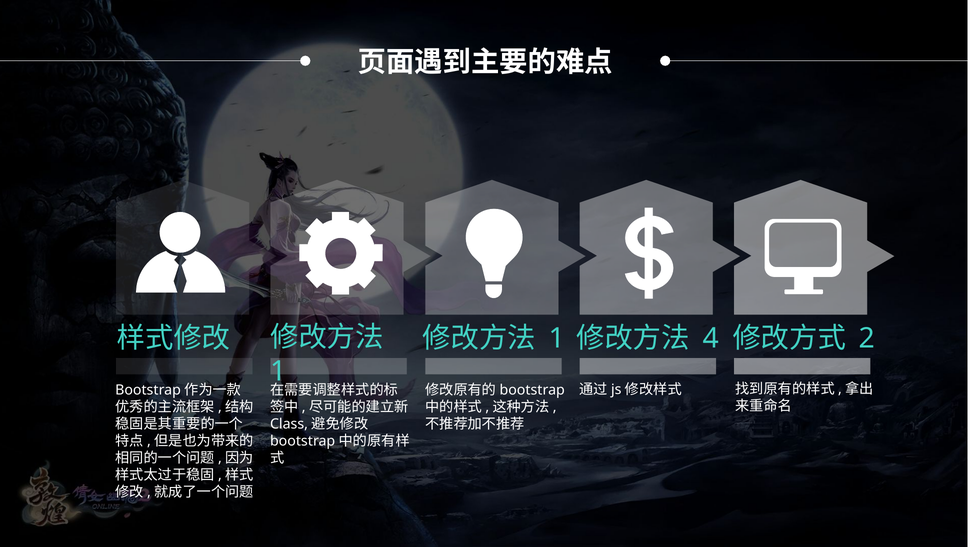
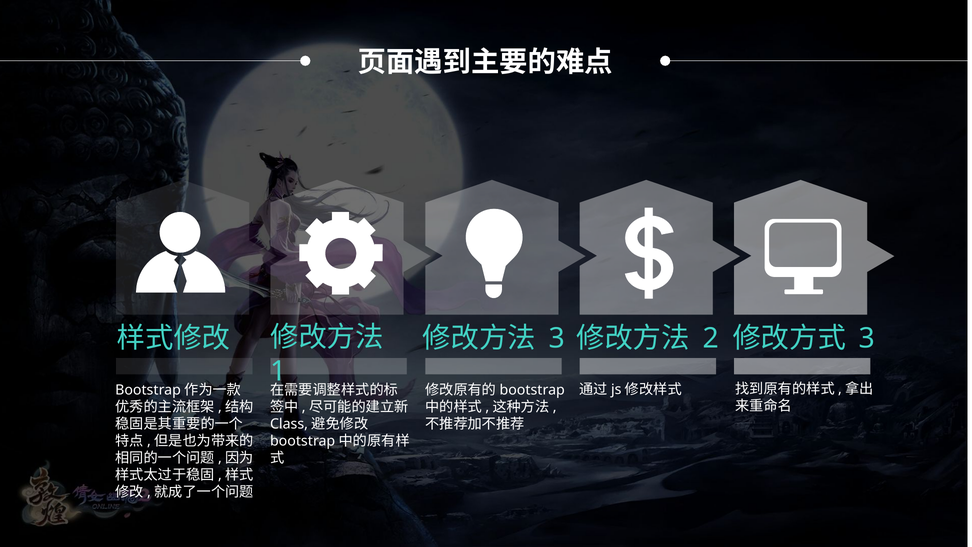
1 at (557, 338): 1 -> 3
4: 4 -> 2
2 at (867, 338): 2 -> 3
